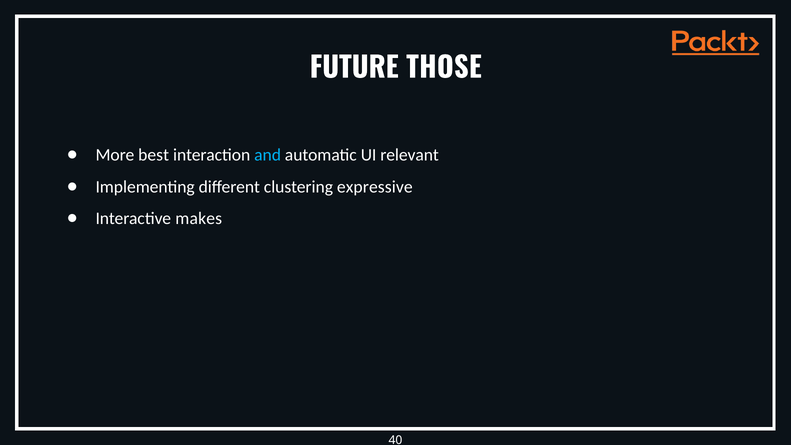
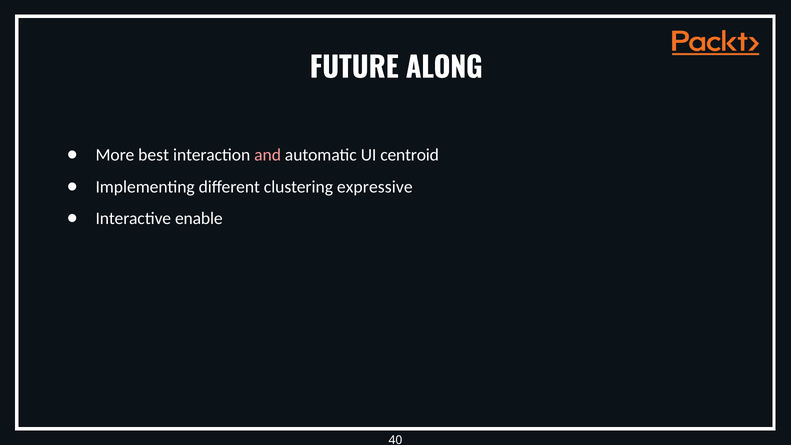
THOSE: THOSE -> ALONG
and colour: light blue -> pink
relevant: relevant -> centroid
makes: makes -> enable
